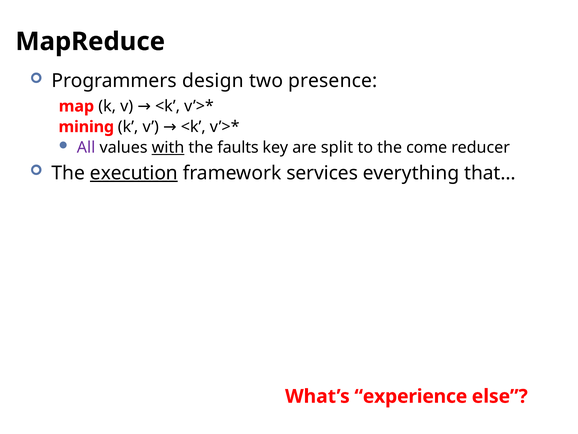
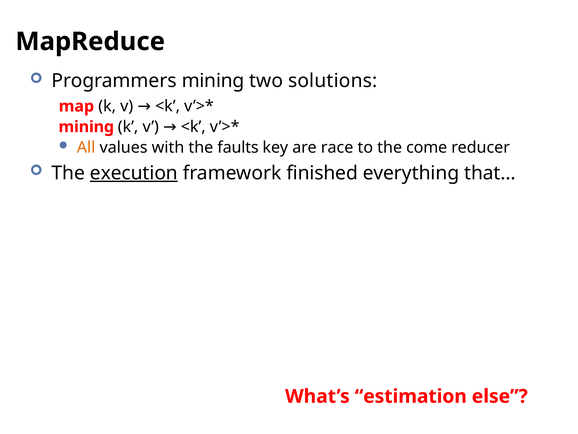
Programmers design: design -> mining
presence: presence -> solutions
All colour: purple -> orange
with underline: present -> none
split: split -> race
services: services -> finished
experience: experience -> estimation
